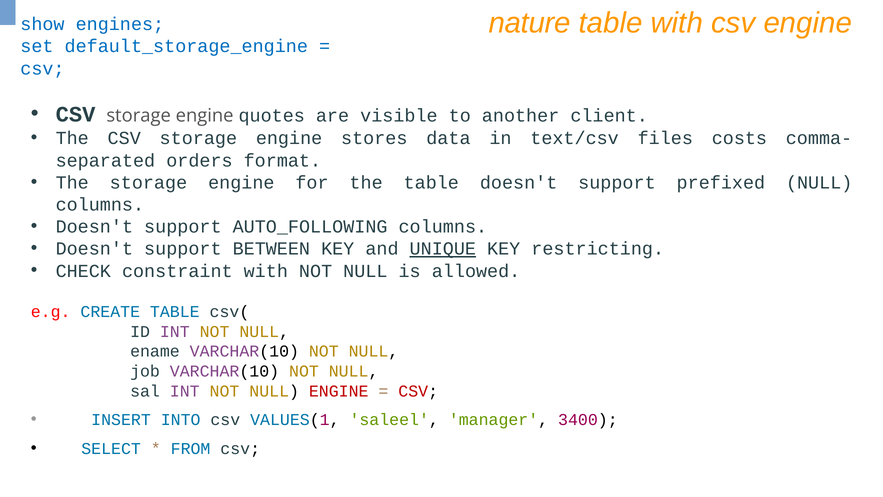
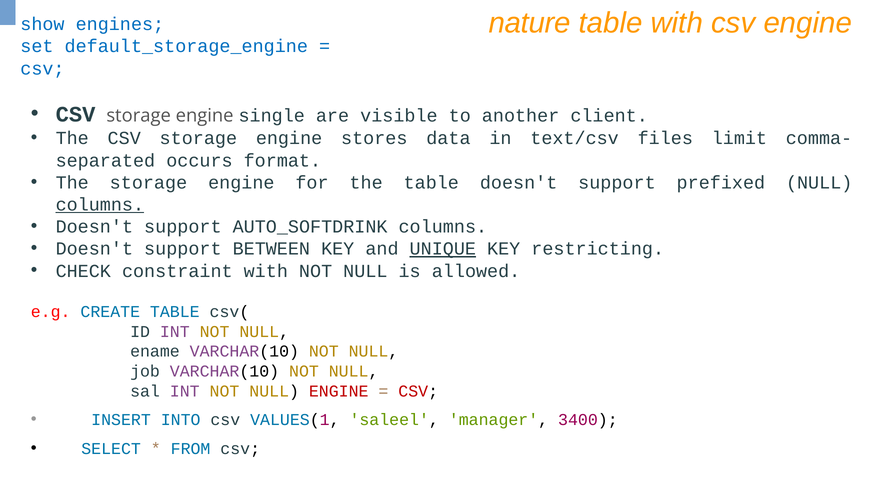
quotes: quotes -> single
costs: costs -> limit
orders: orders -> occurs
columns at (100, 205) underline: none -> present
AUTO_FOLLOWING: AUTO_FOLLOWING -> AUTO_SOFTDRINK
